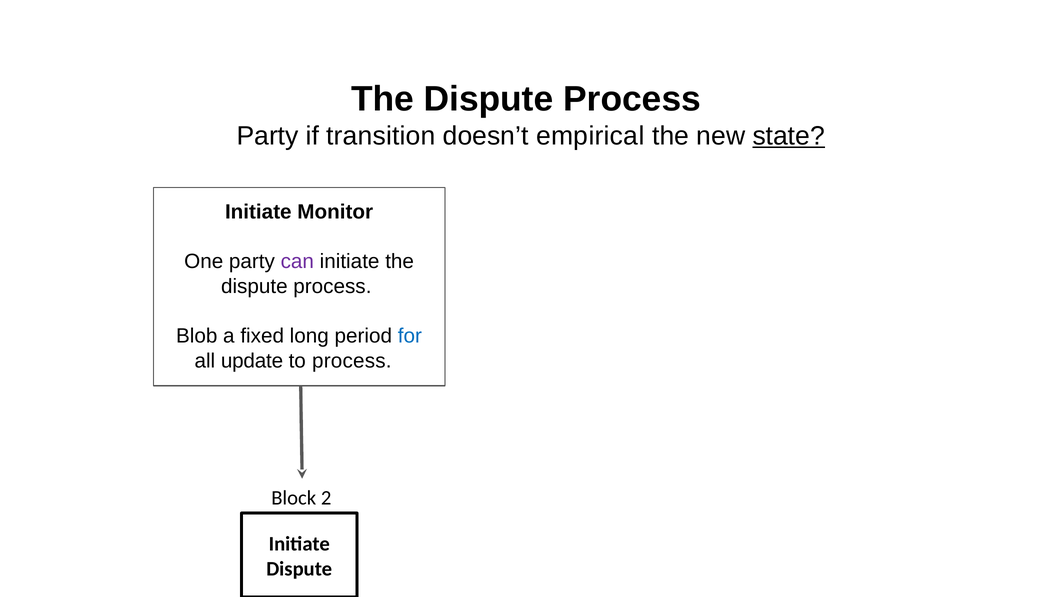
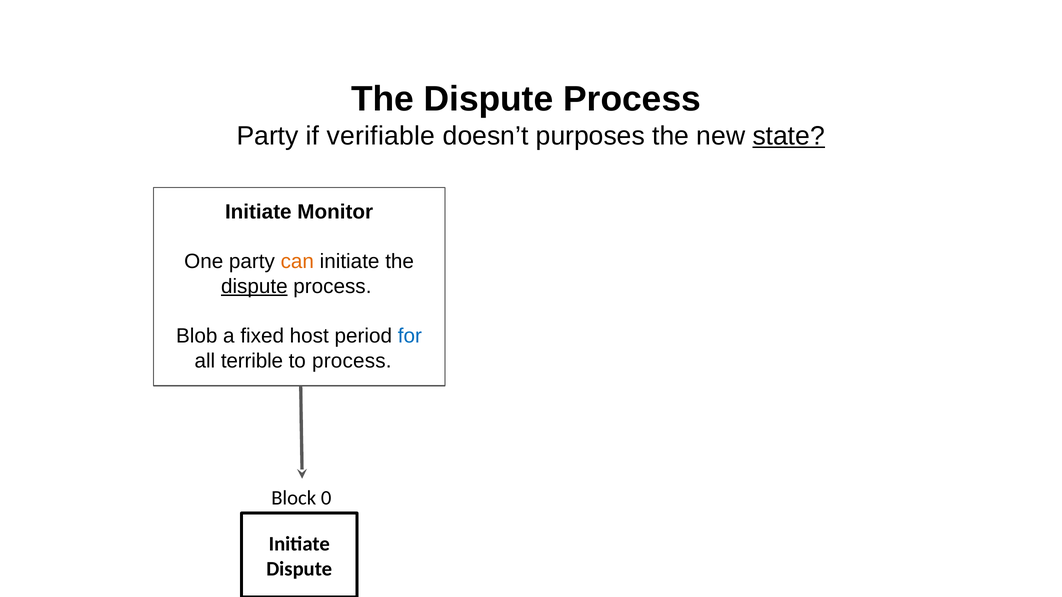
transition: transition -> verifiable
empirical: empirical -> purposes
can colour: purple -> orange
dispute at (254, 287) underline: none -> present
long: long -> host
update: update -> terrible
2: 2 -> 0
